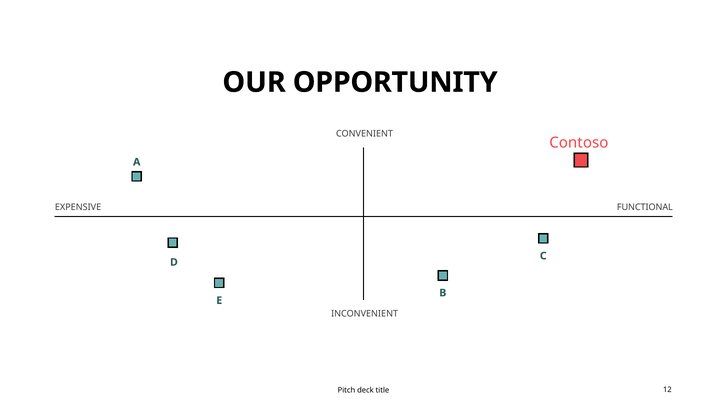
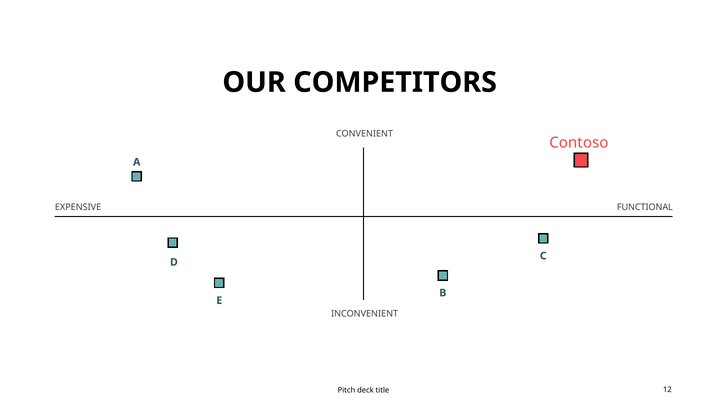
OPPORTUNITY: OPPORTUNITY -> COMPETITORS
